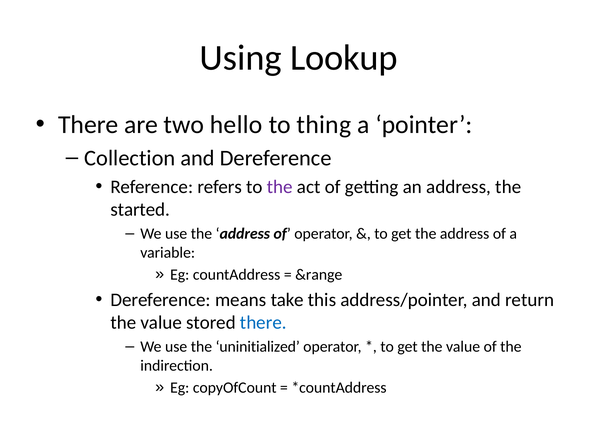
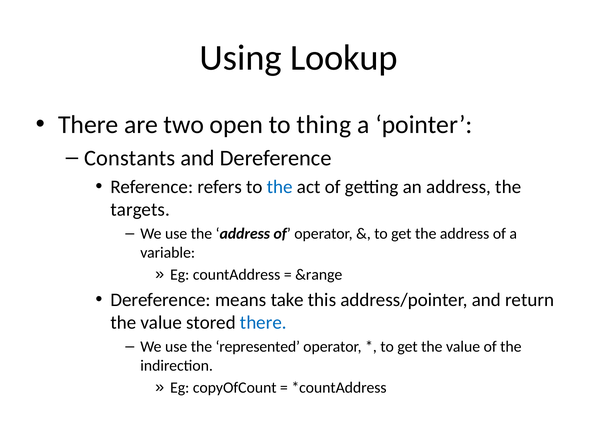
hello: hello -> open
Collection: Collection -> Constants
the at (280, 187) colour: purple -> blue
started: started -> targets
uninitialized: uninitialized -> represented
